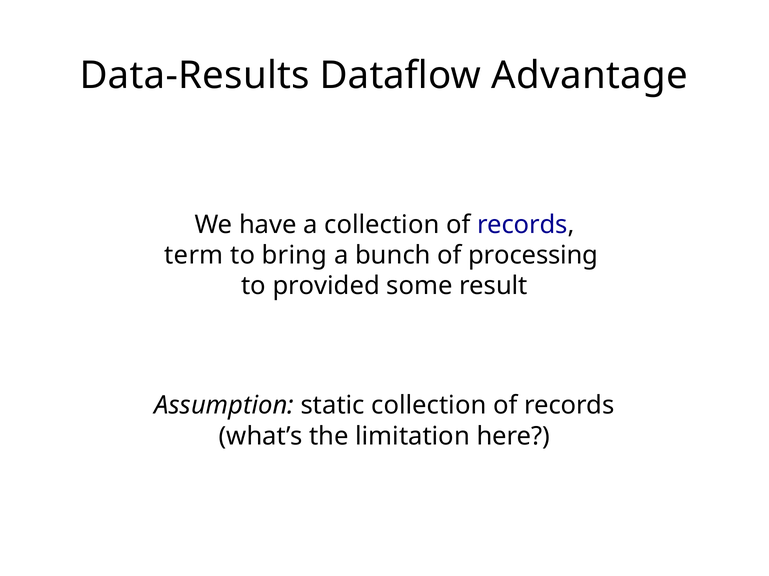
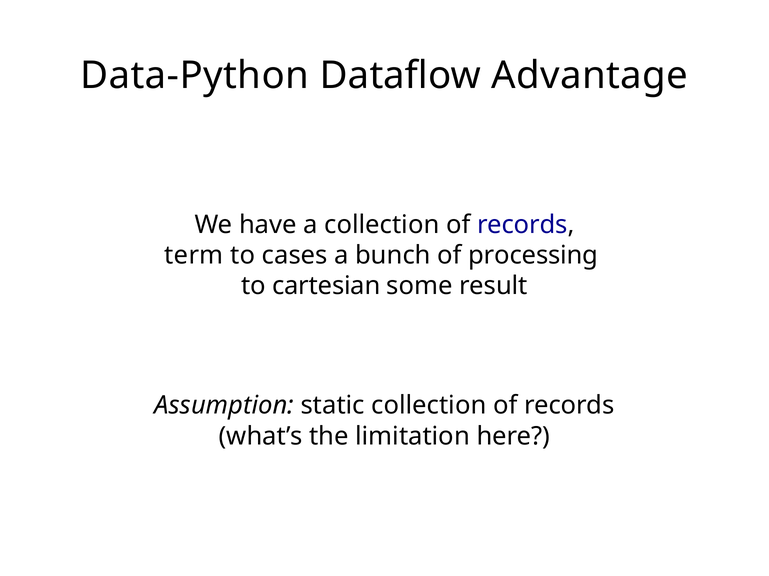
Data-Results: Data-Results -> Data-Python
bring: bring -> cases
provided: provided -> cartesian
